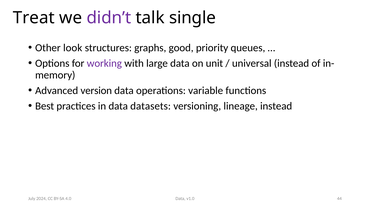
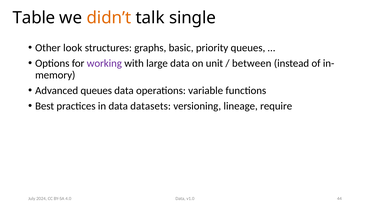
Treat: Treat -> Table
didn’t colour: purple -> orange
good: good -> basic
universal: universal -> between
Advanced version: version -> queues
lineage instead: instead -> require
